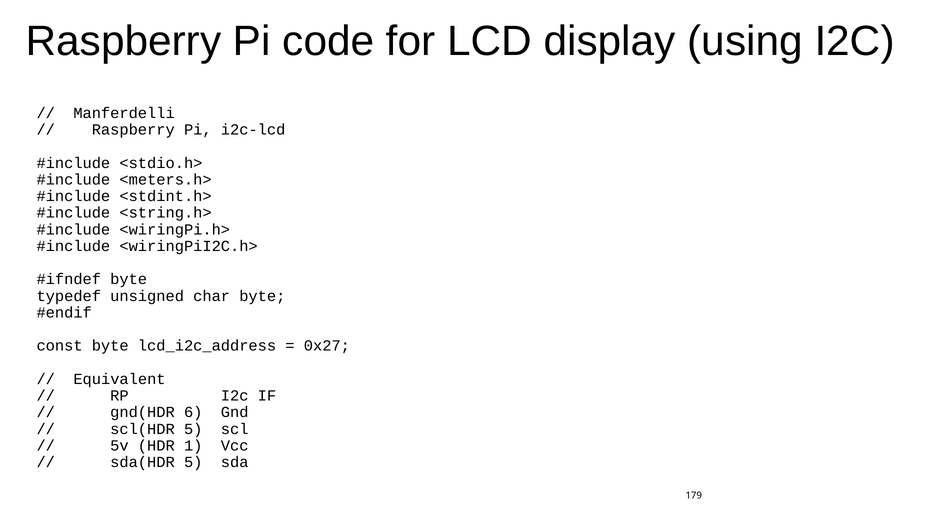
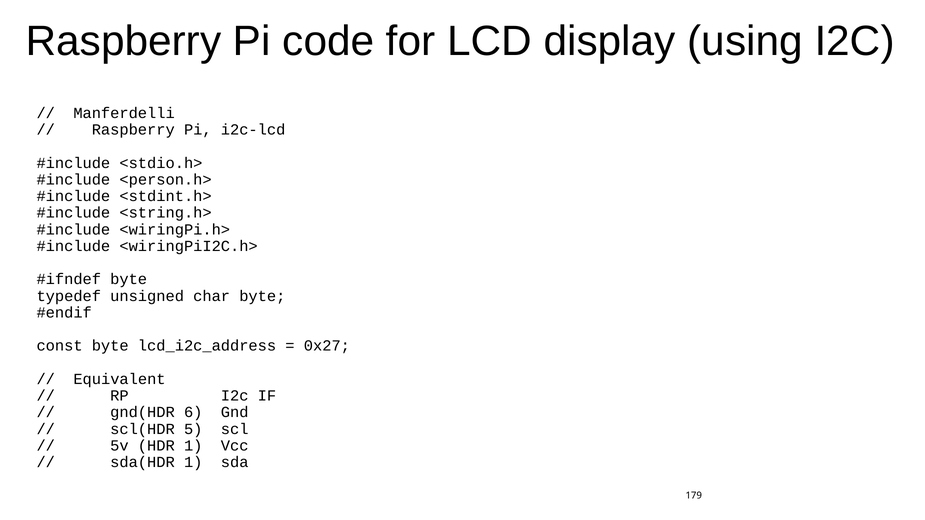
<meters.h>: <meters.h> -> <person.h>
sda(HDR 5: 5 -> 1
